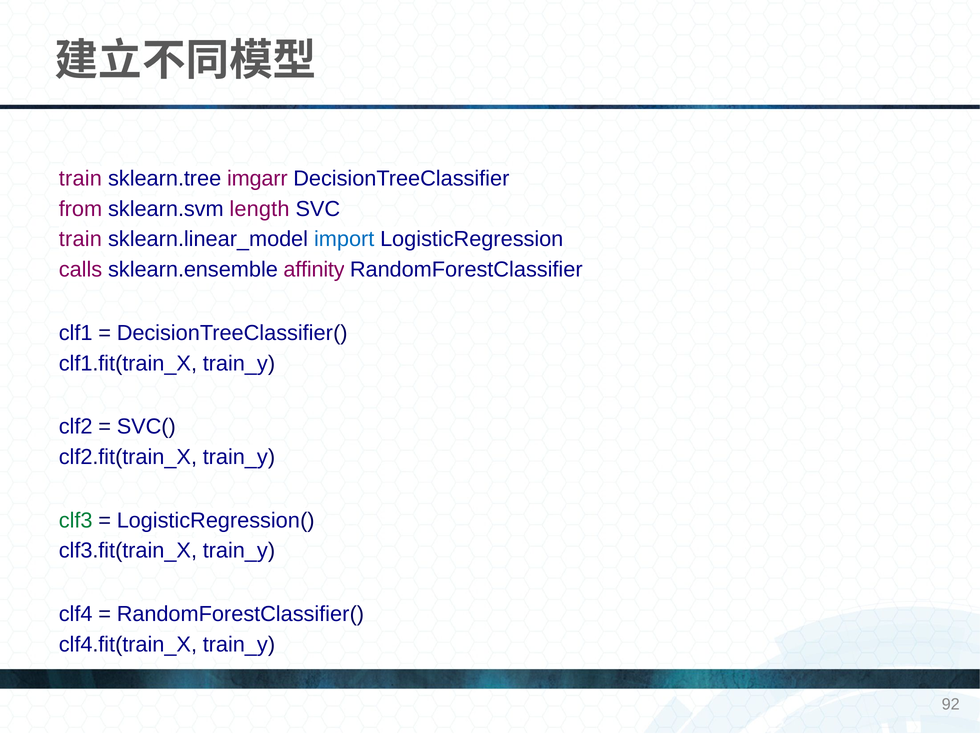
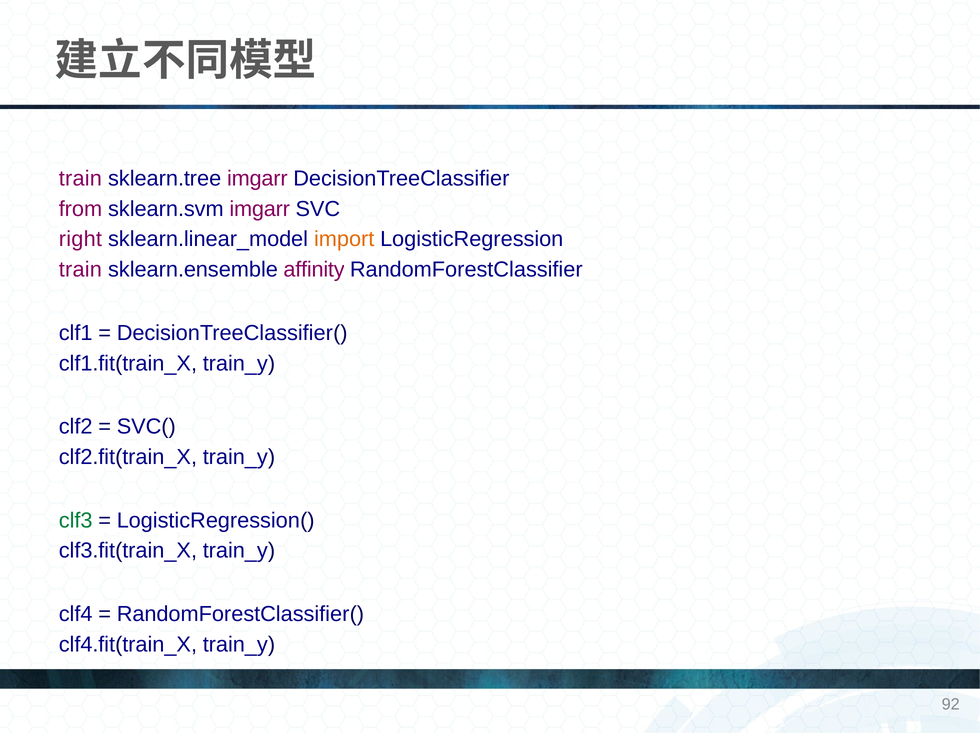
sklearn.svm length: length -> imgarr
train at (80, 239): train -> right
import colour: blue -> orange
calls at (81, 270): calls -> train
